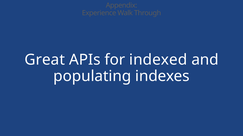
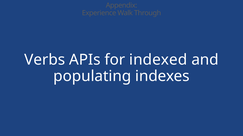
Great: Great -> Verbs
